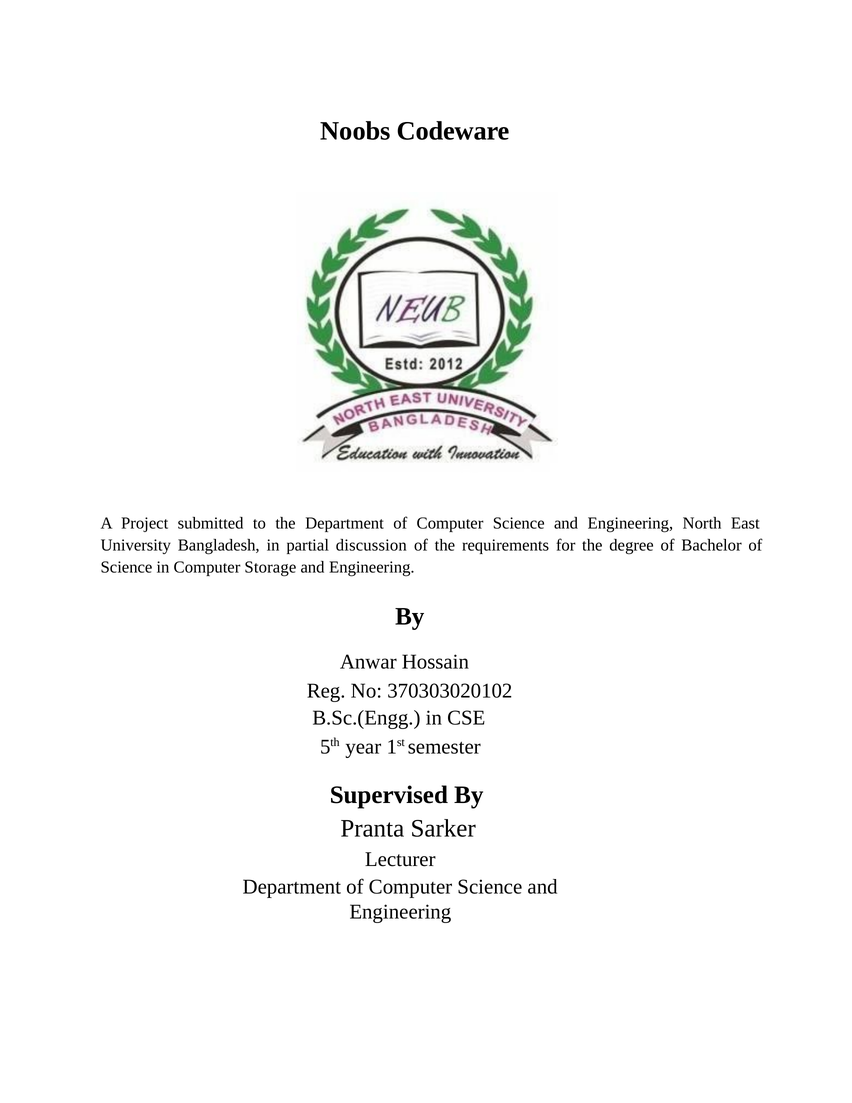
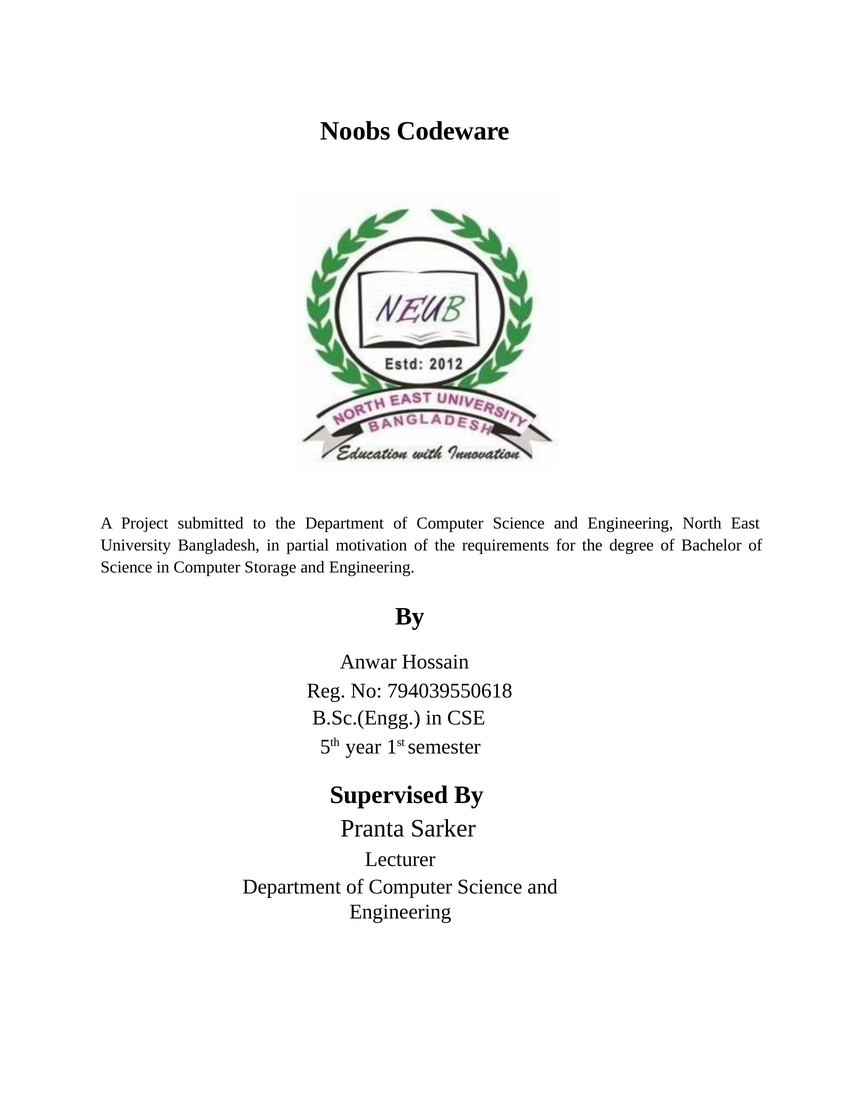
discussion: discussion -> motivation
370303020102: 370303020102 -> 794039550618
